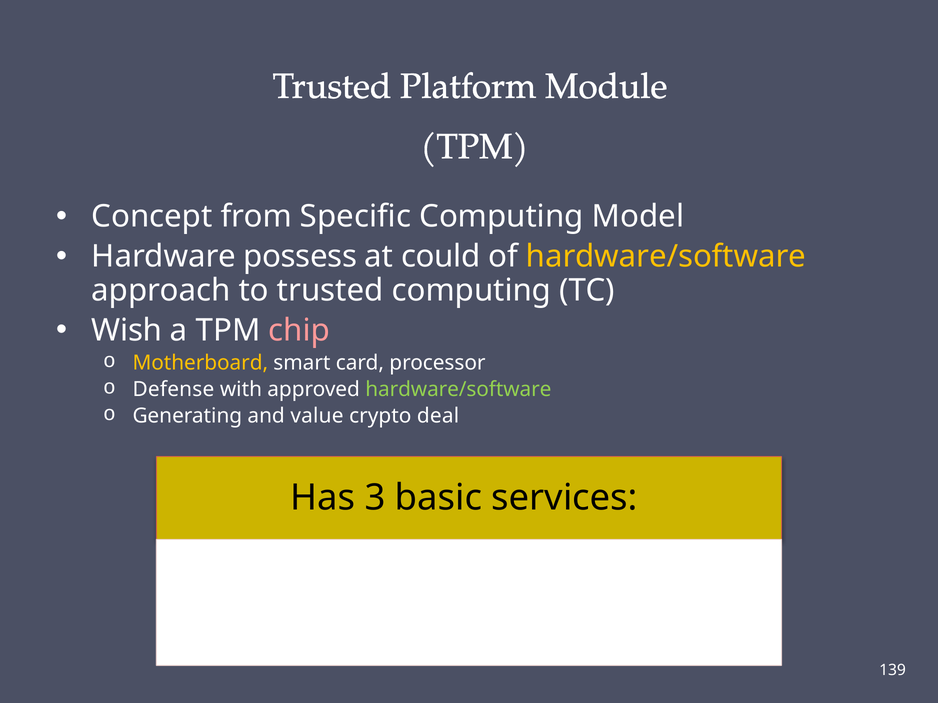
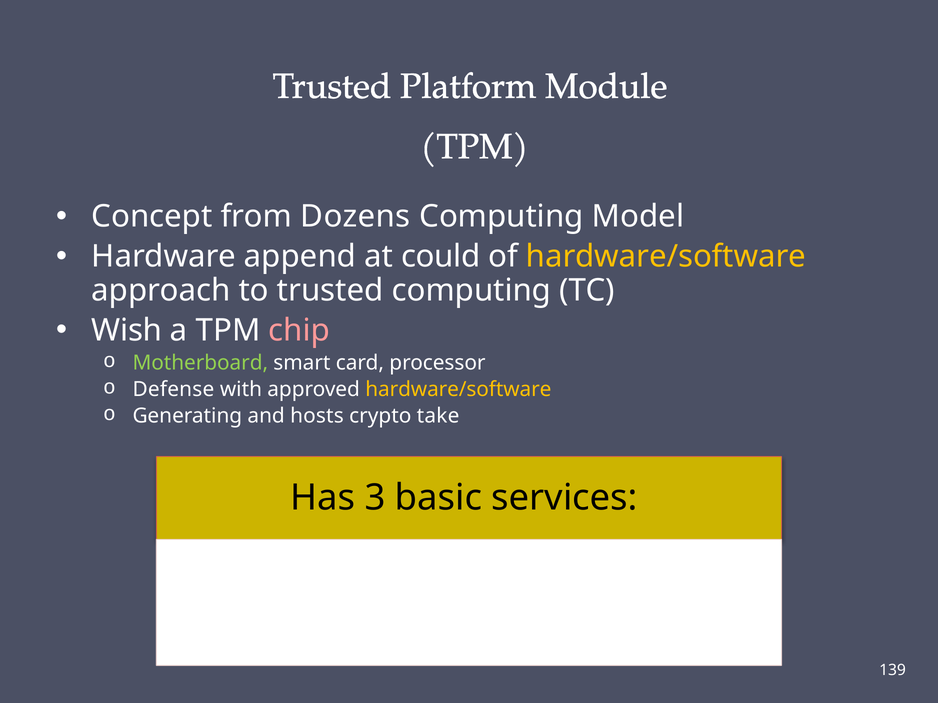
Specific: Specific -> Dozens
possess: possess -> append
Motherboard colour: yellow -> light green
hardware/software at (458, 390) colour: light green -> yellow
value: value -> hosts
deal: deal -> take
